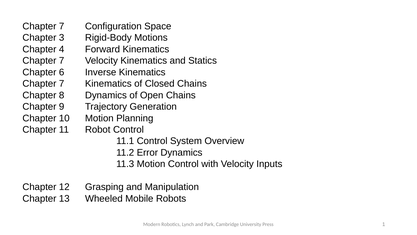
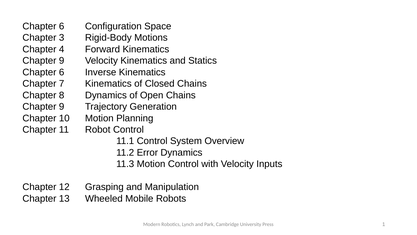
7 at (62, 26): 7 -> 6
7 at (62, 61): 7 -> 9
